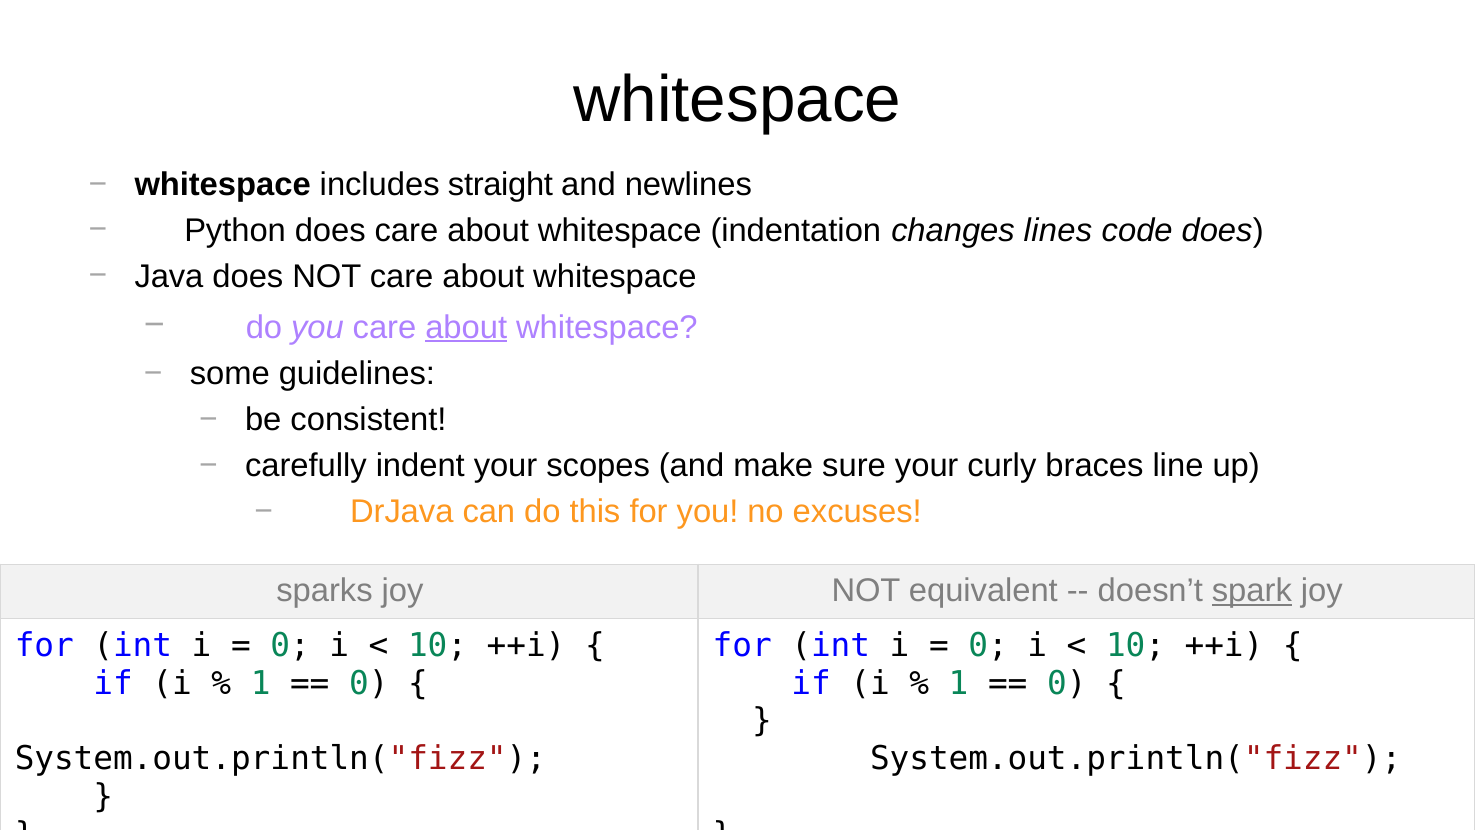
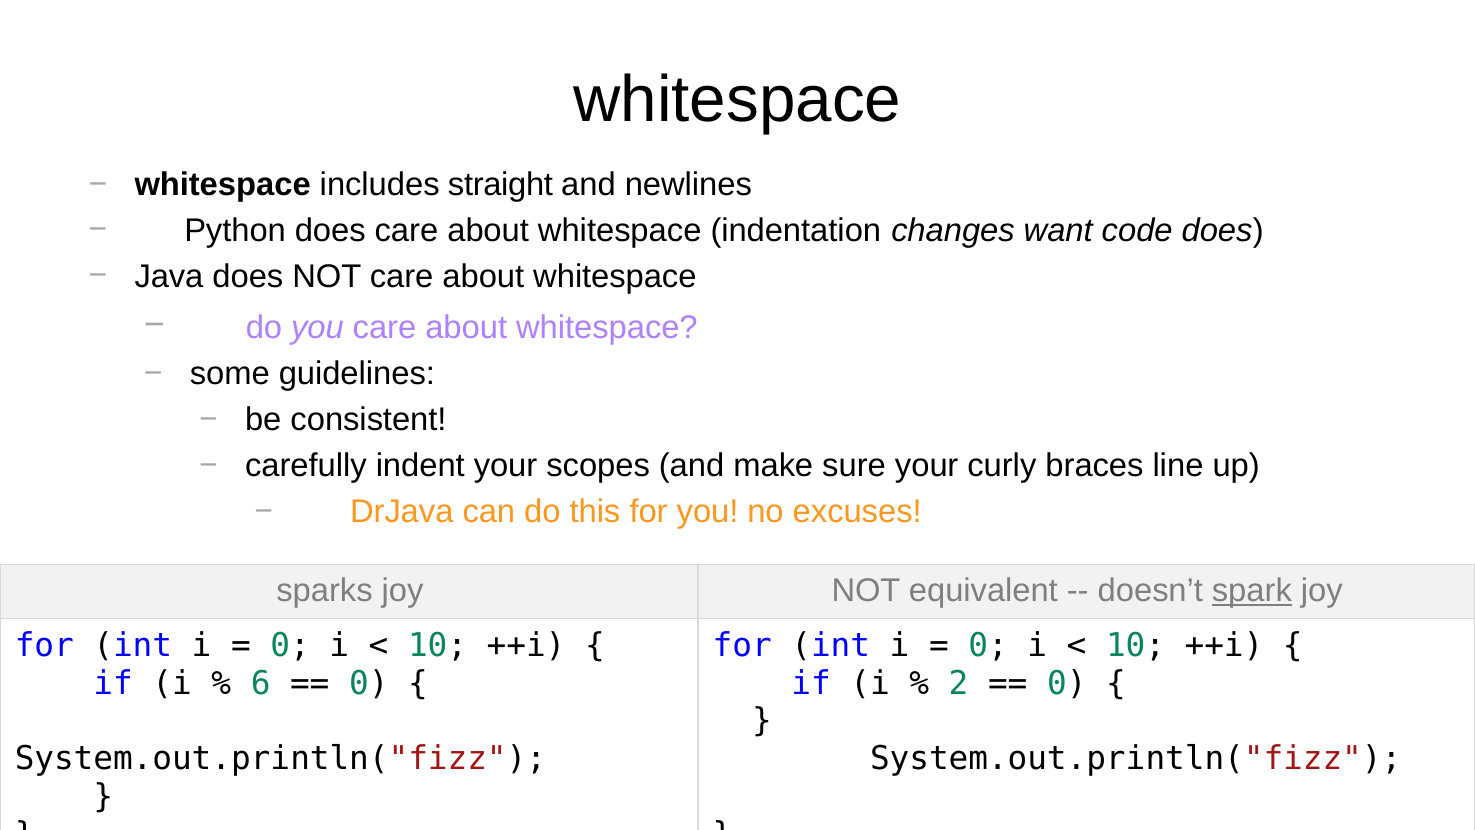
lines: lines -> want
about at (466, 327) underline: present -> none
1 at (261, 683): 1 -> 6
1 at (959, 683): 1 -> 2
